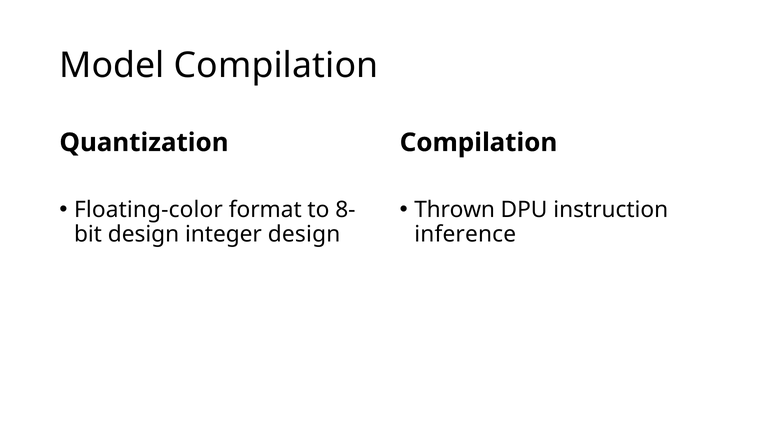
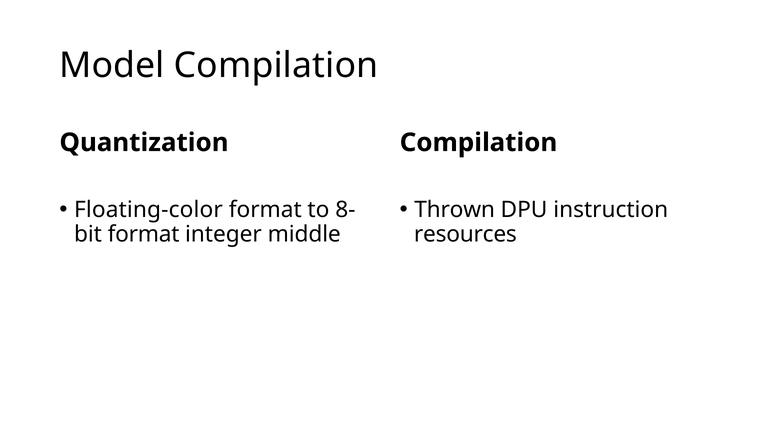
design at (143, 235): design -> format
integer design: design -> middle
inference: inference -> resources
